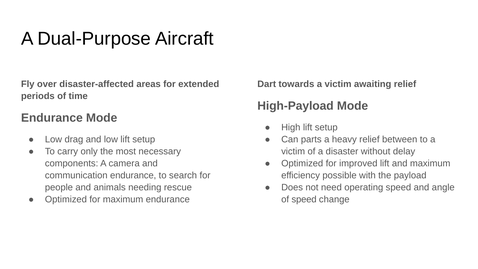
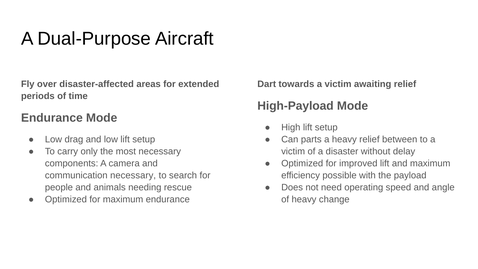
communication endurance: endurance -> necessary
of speed: speed -> heavy
